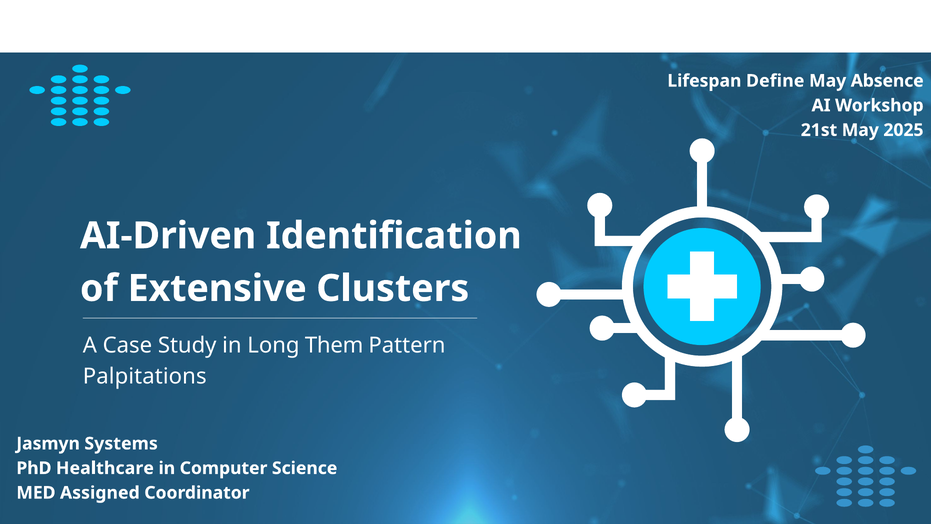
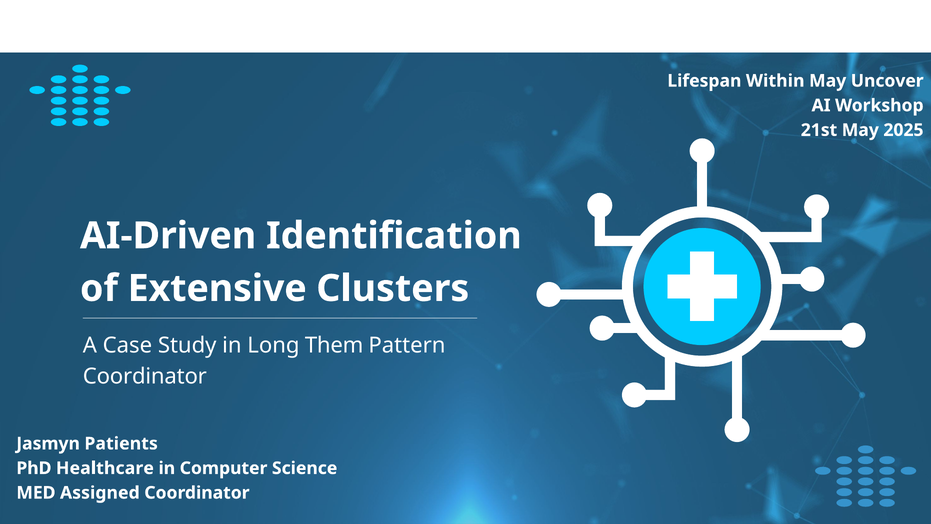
Define: Define -> Within
Absence: Absence -> Uncover
Palpitations at (145, 376): Palpitations -> Coordinator
Systems: Systems -> Patients
